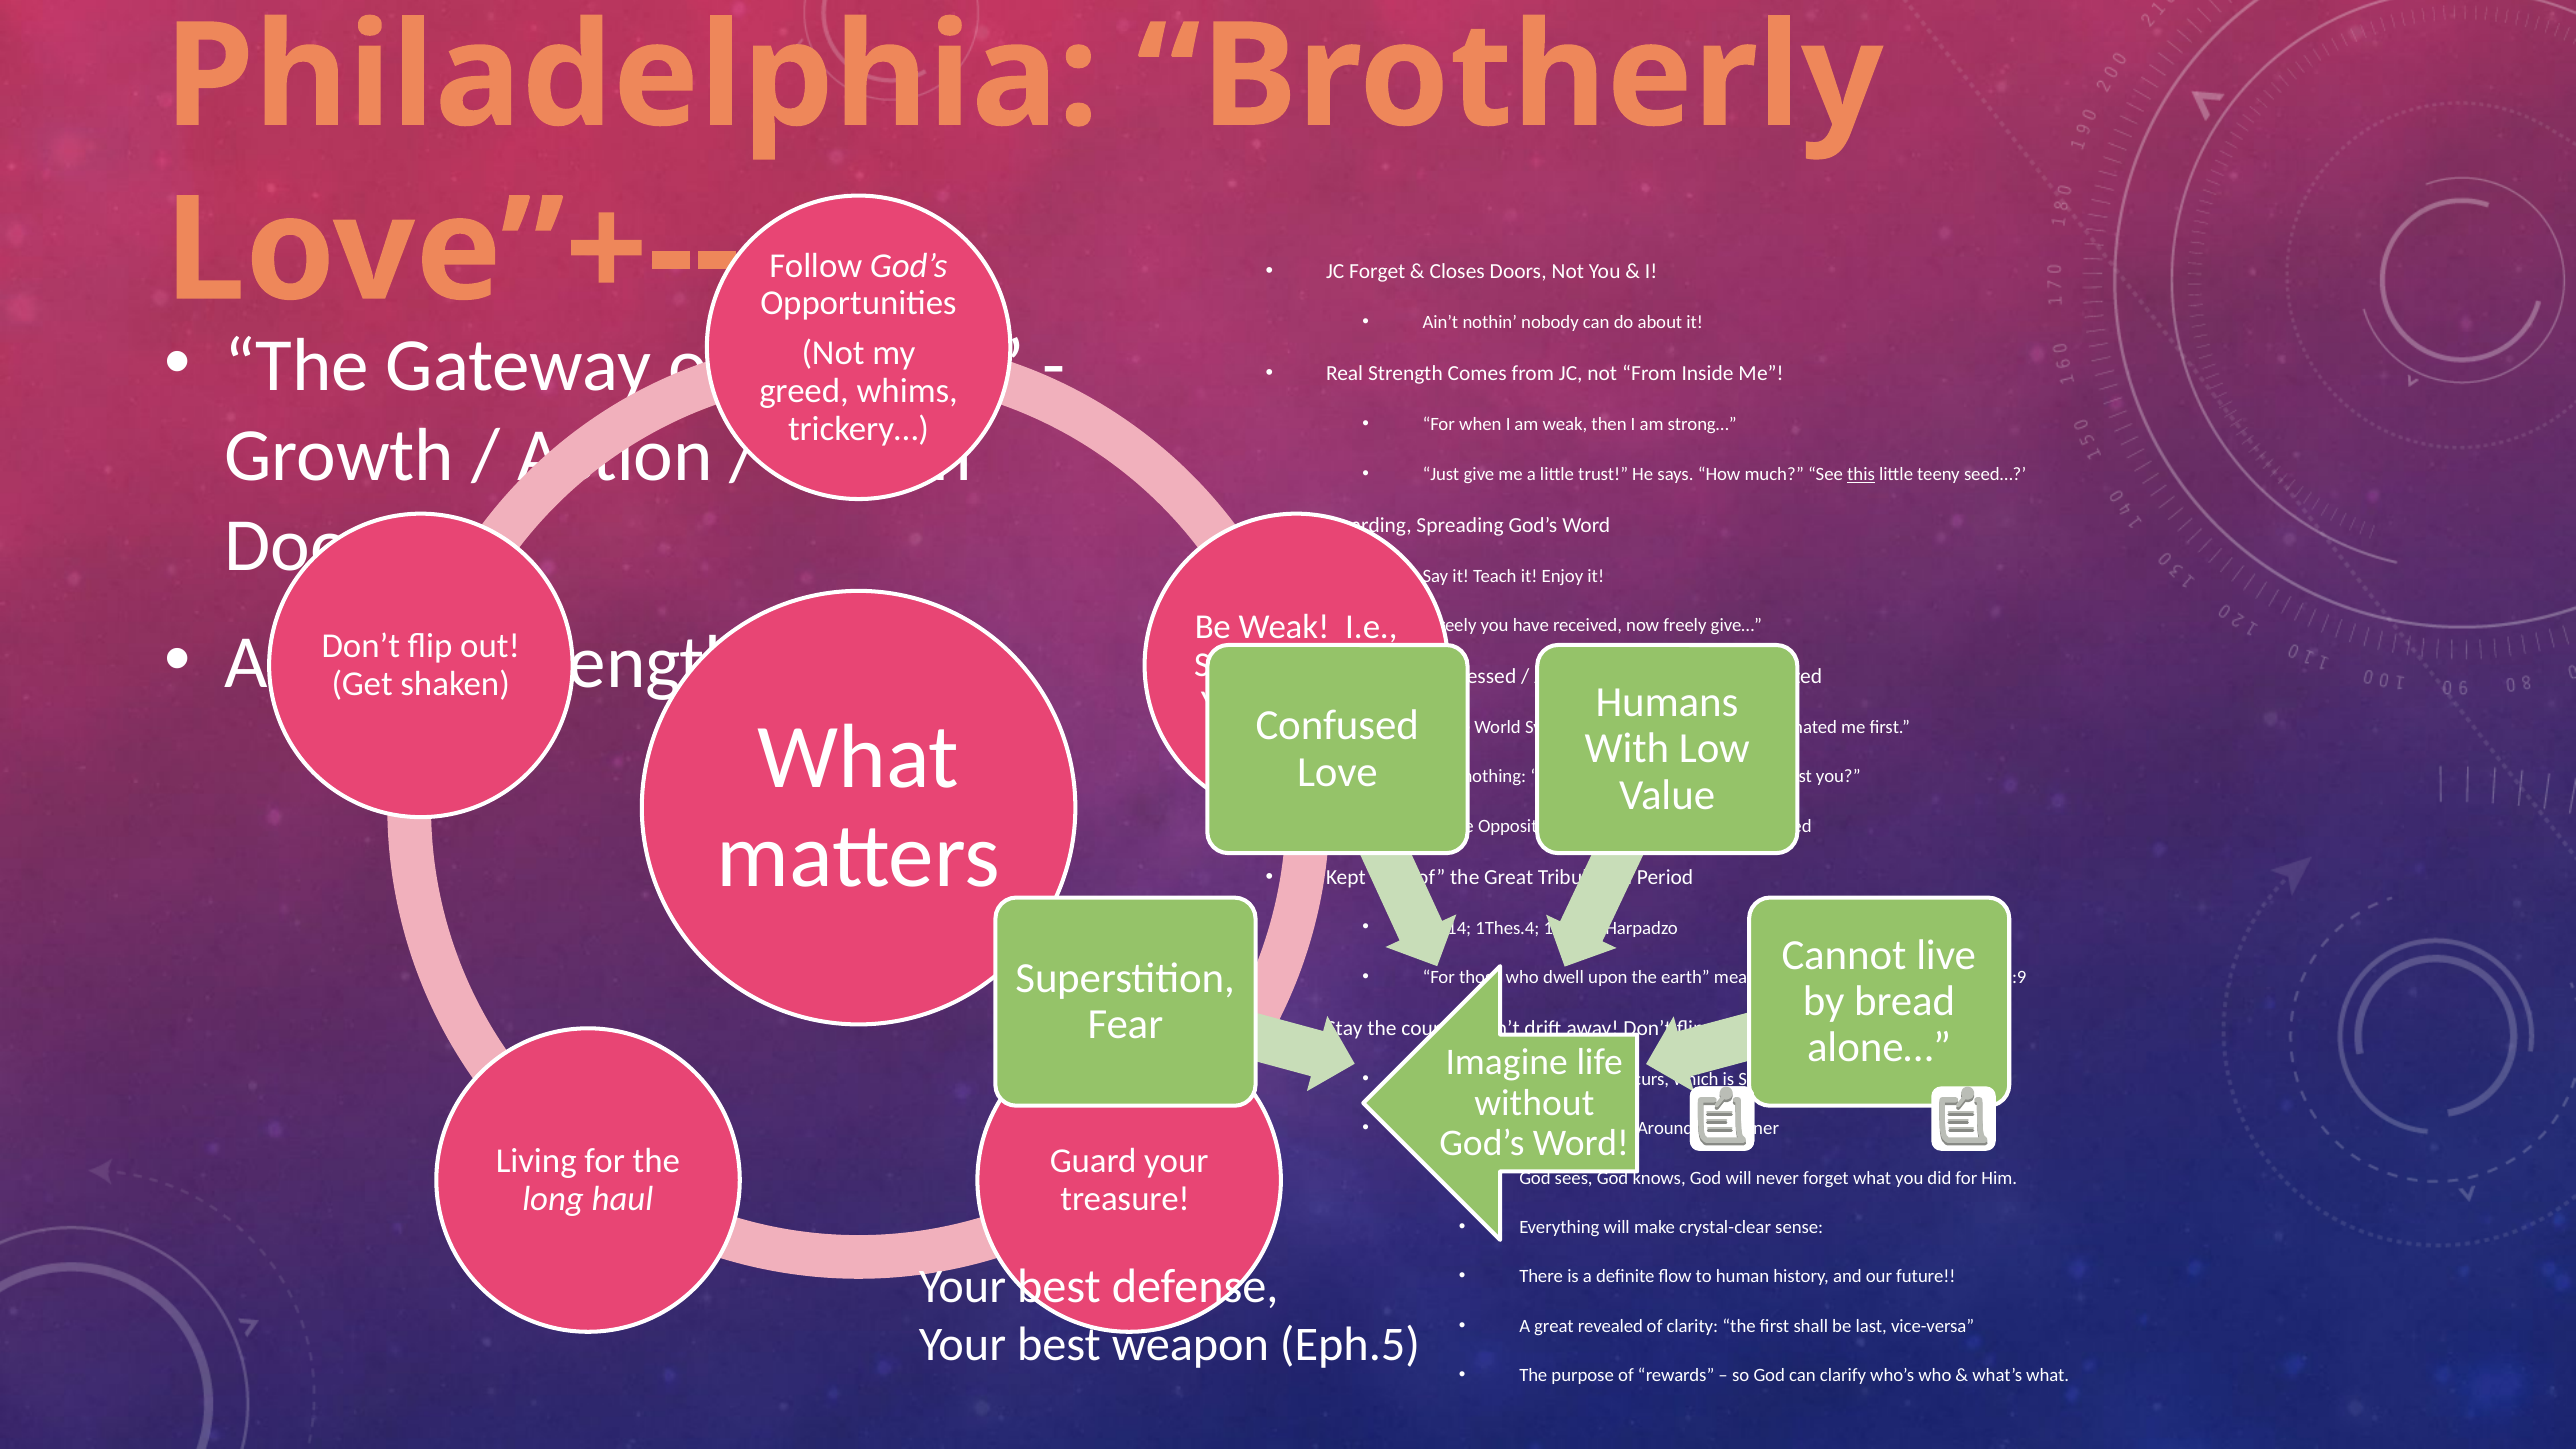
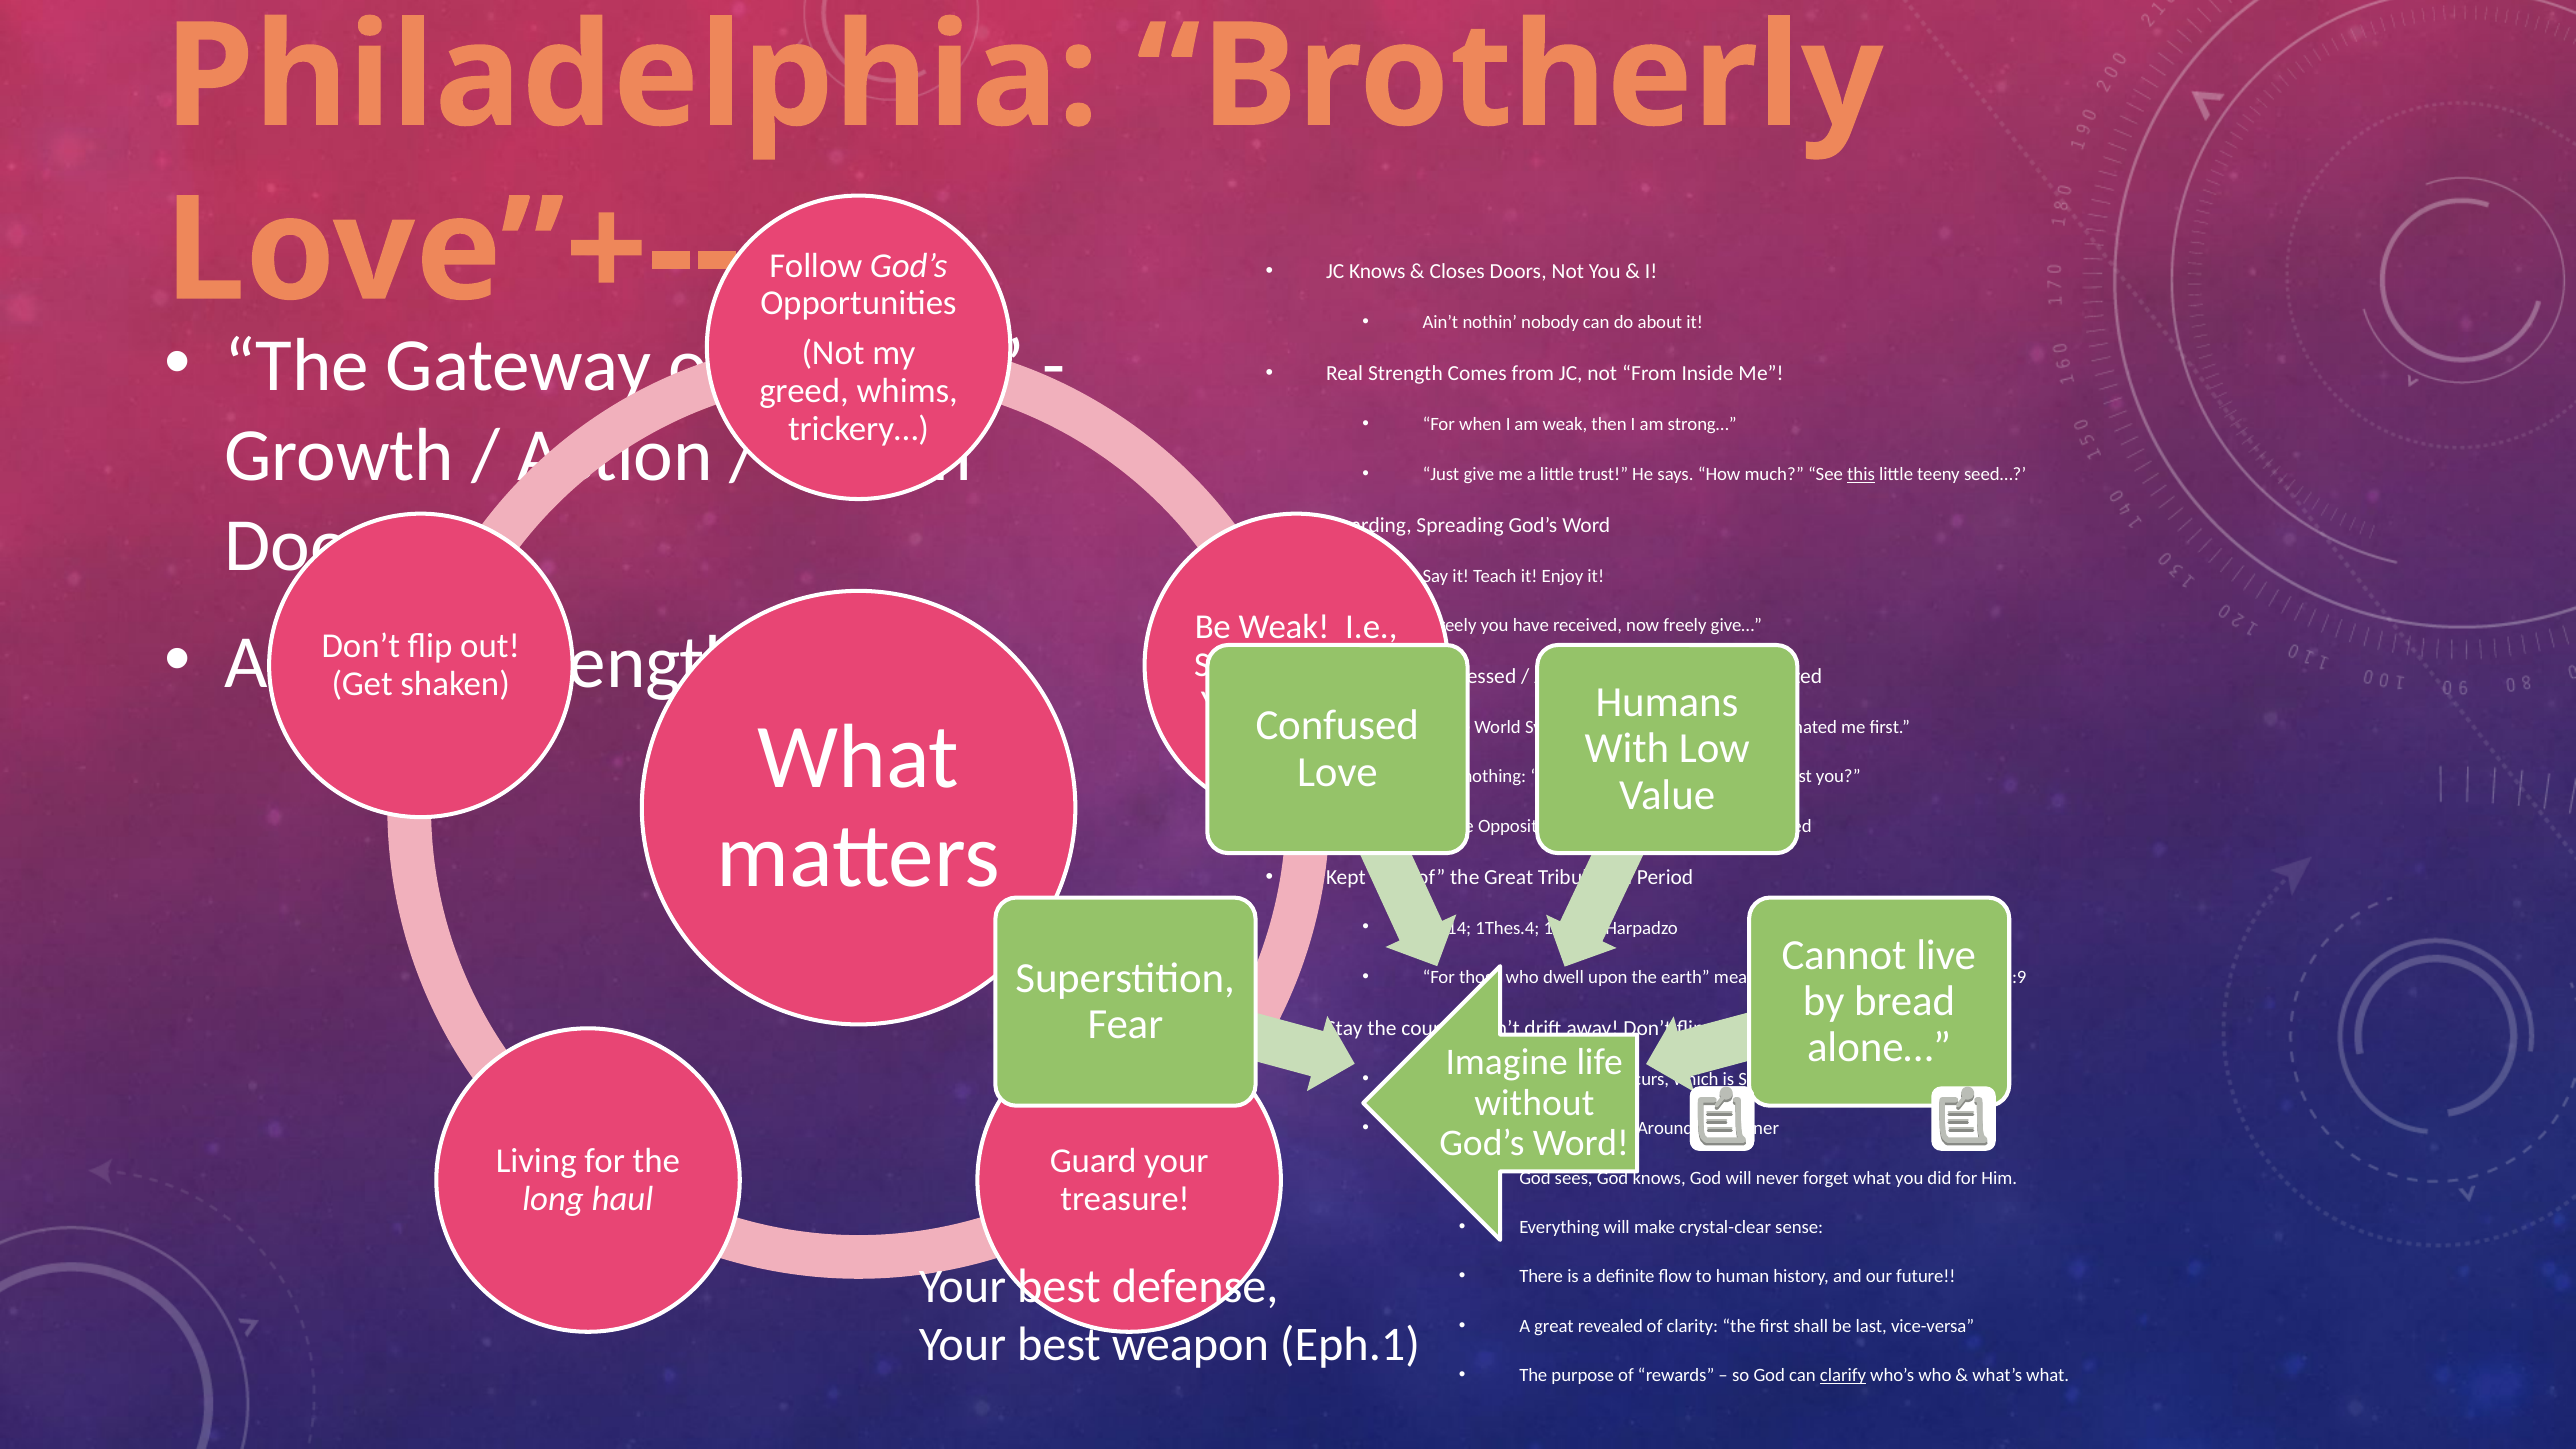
JC Forget: Forget -> Knows
Eph.5: Eph.5 -> Eph.1
clarify underline: none -> present
